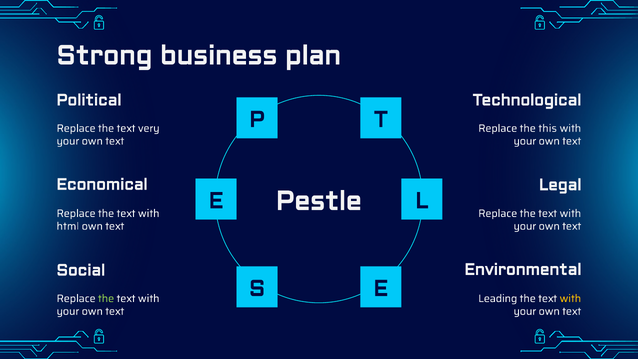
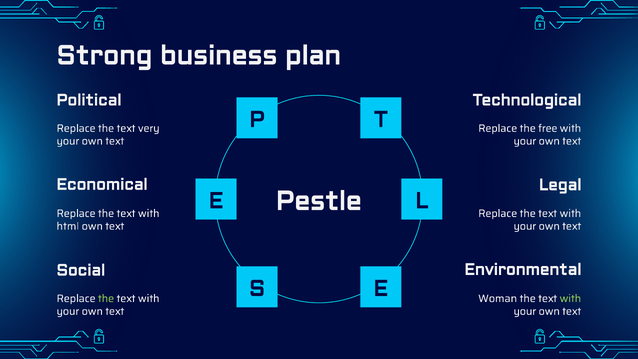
this: this -> free
Leading: Leading -> Woman
with at (570, 298) colour: yellow -> light green
